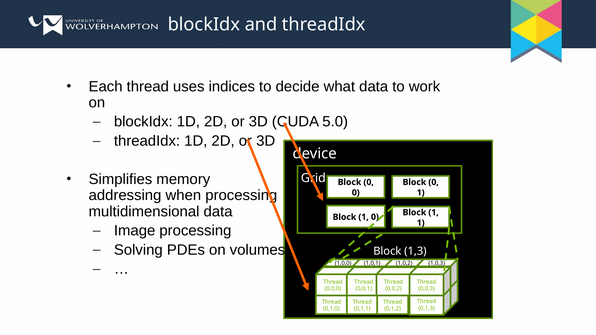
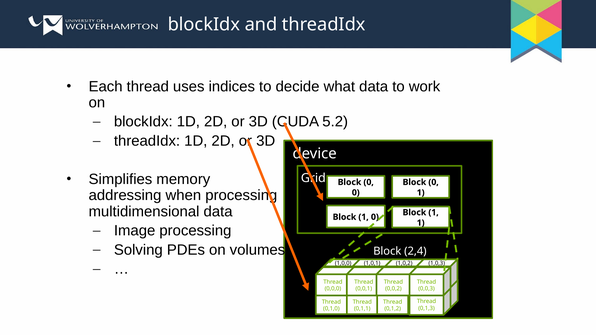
5.0: 5.0 -> 5.2
1,3: 1,3 -> 2,4
